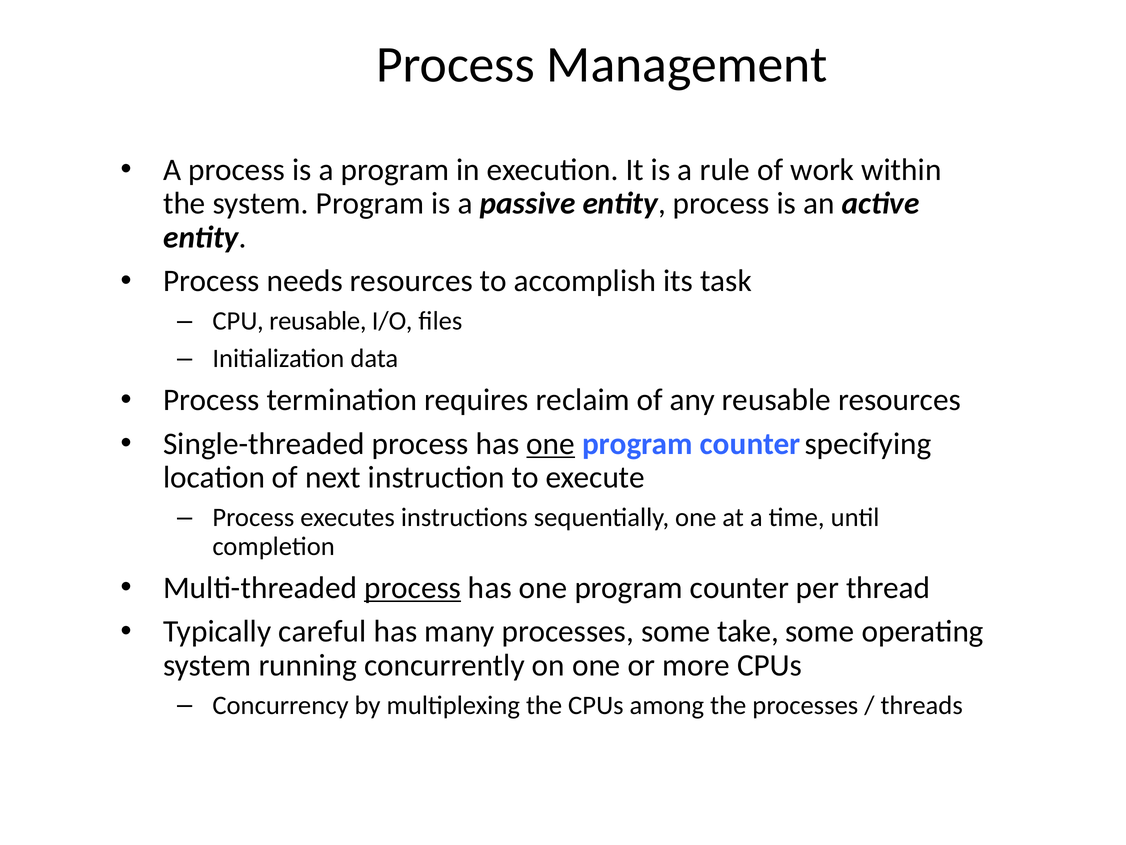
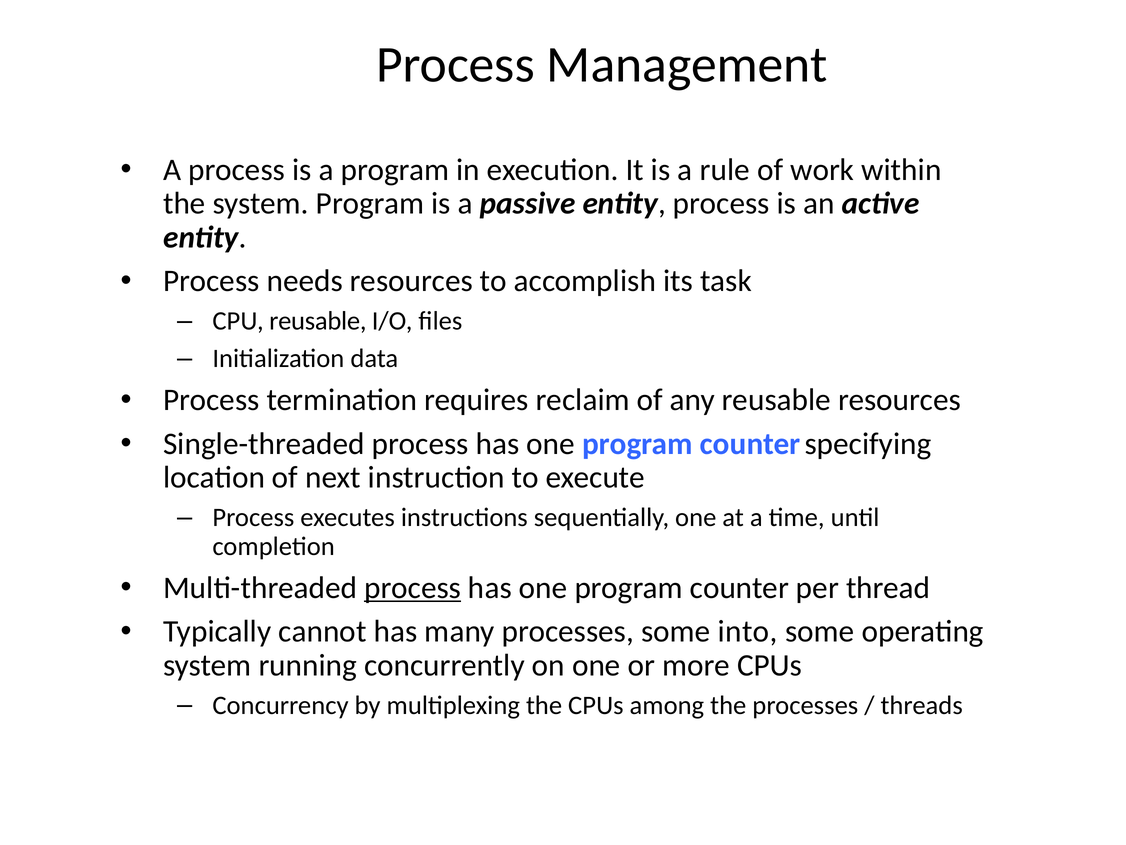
one at (551, 444) underline: present -> none
careful: careful -> cannot
take: take -> into
